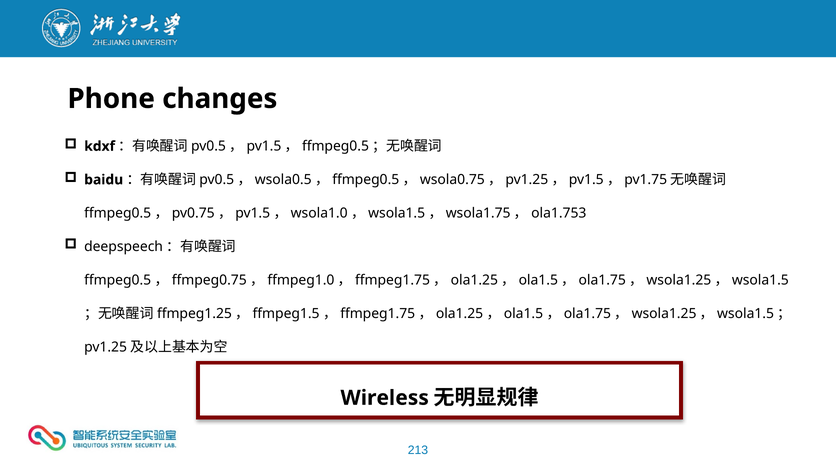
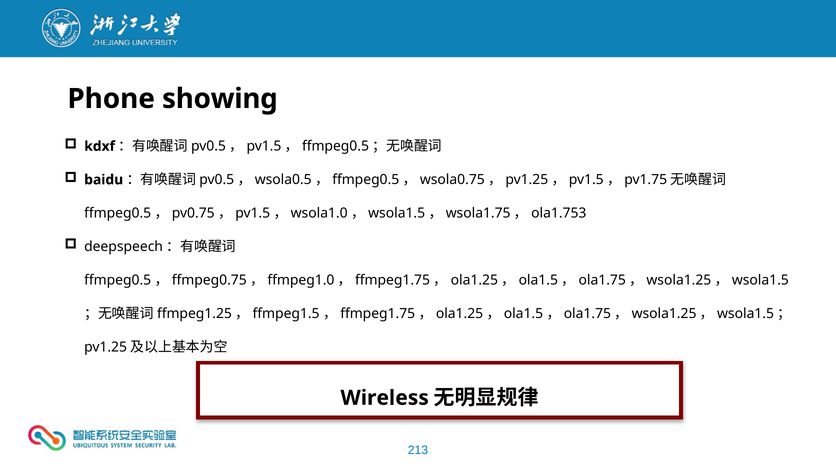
changes: changes -> showing
